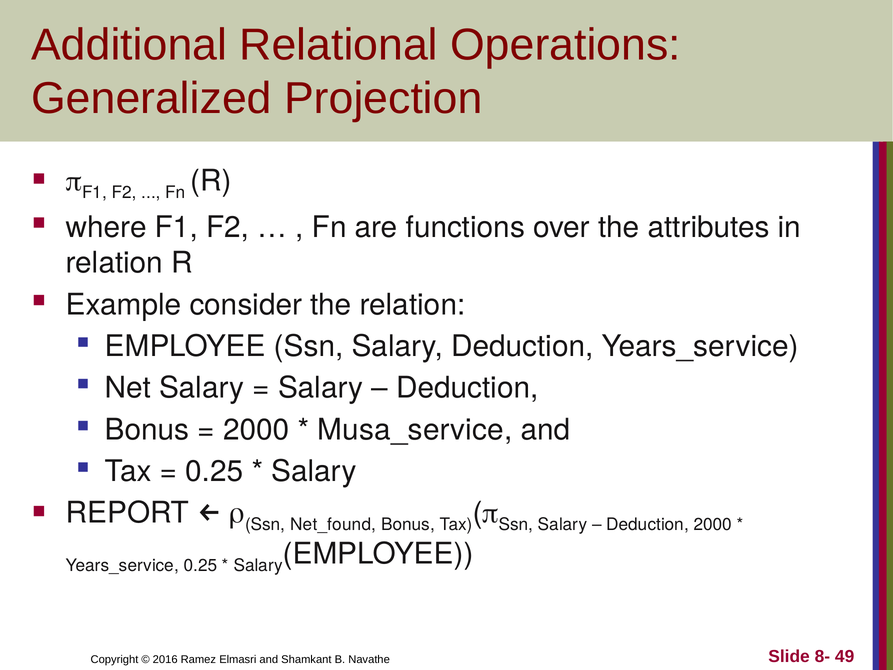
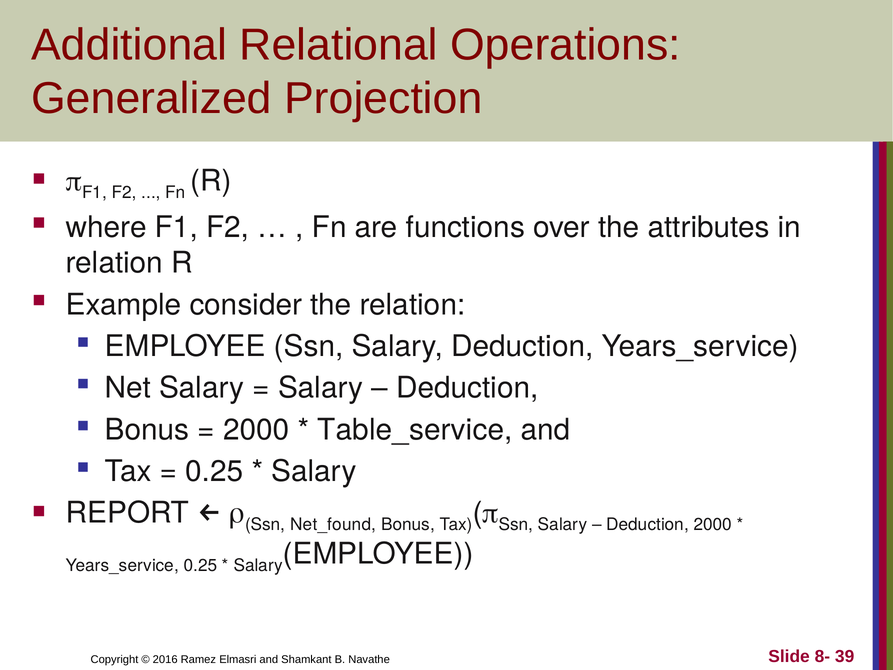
Musa_service: Musa_service -> Table_service
49: 49 -> 39
